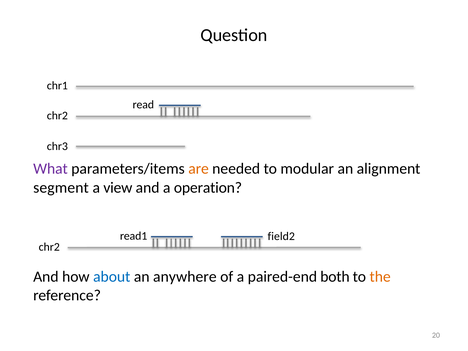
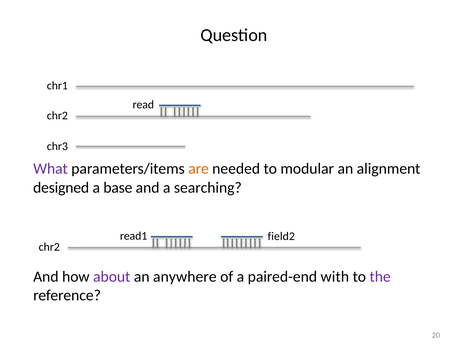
segment: segment -> designed
view: view -> base
operation: operation -> searching
about colour: blue -> purple
both: both -> with
the colour: orange -> purple
